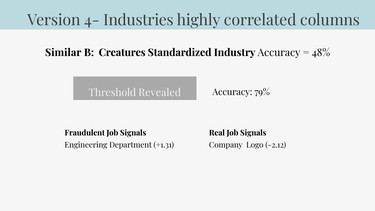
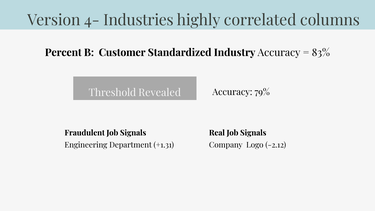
Similar: Similar -> Percent
Creatures: Creatures -> Customer
48%: 48% -> 83%
